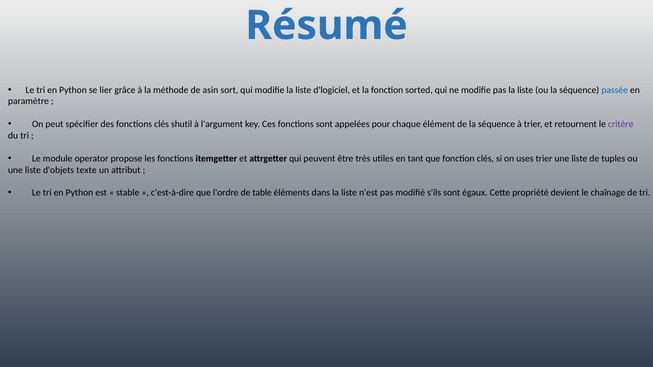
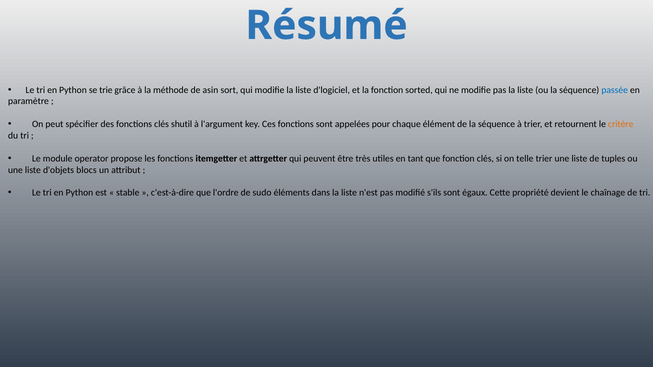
lier: lier -> trie
critère colour: purple -> orange
uses: uses -> telle
texte: texte -> blocs
table: table -> sudo
